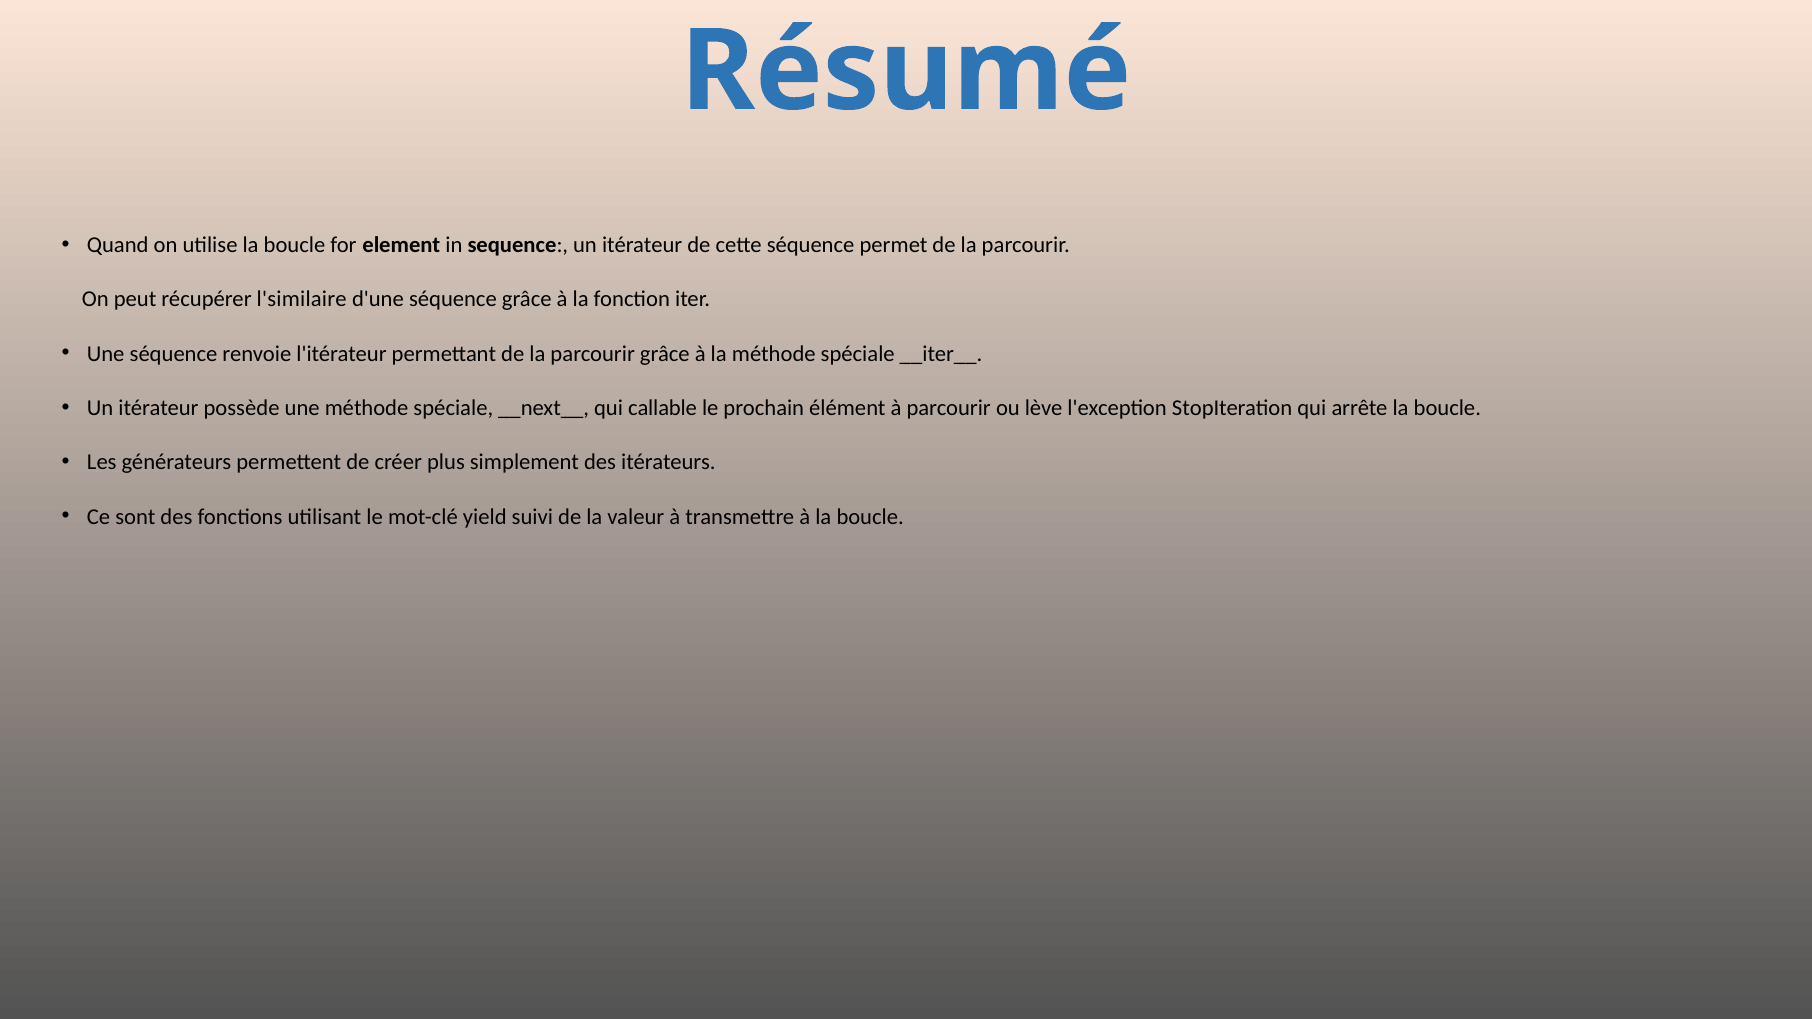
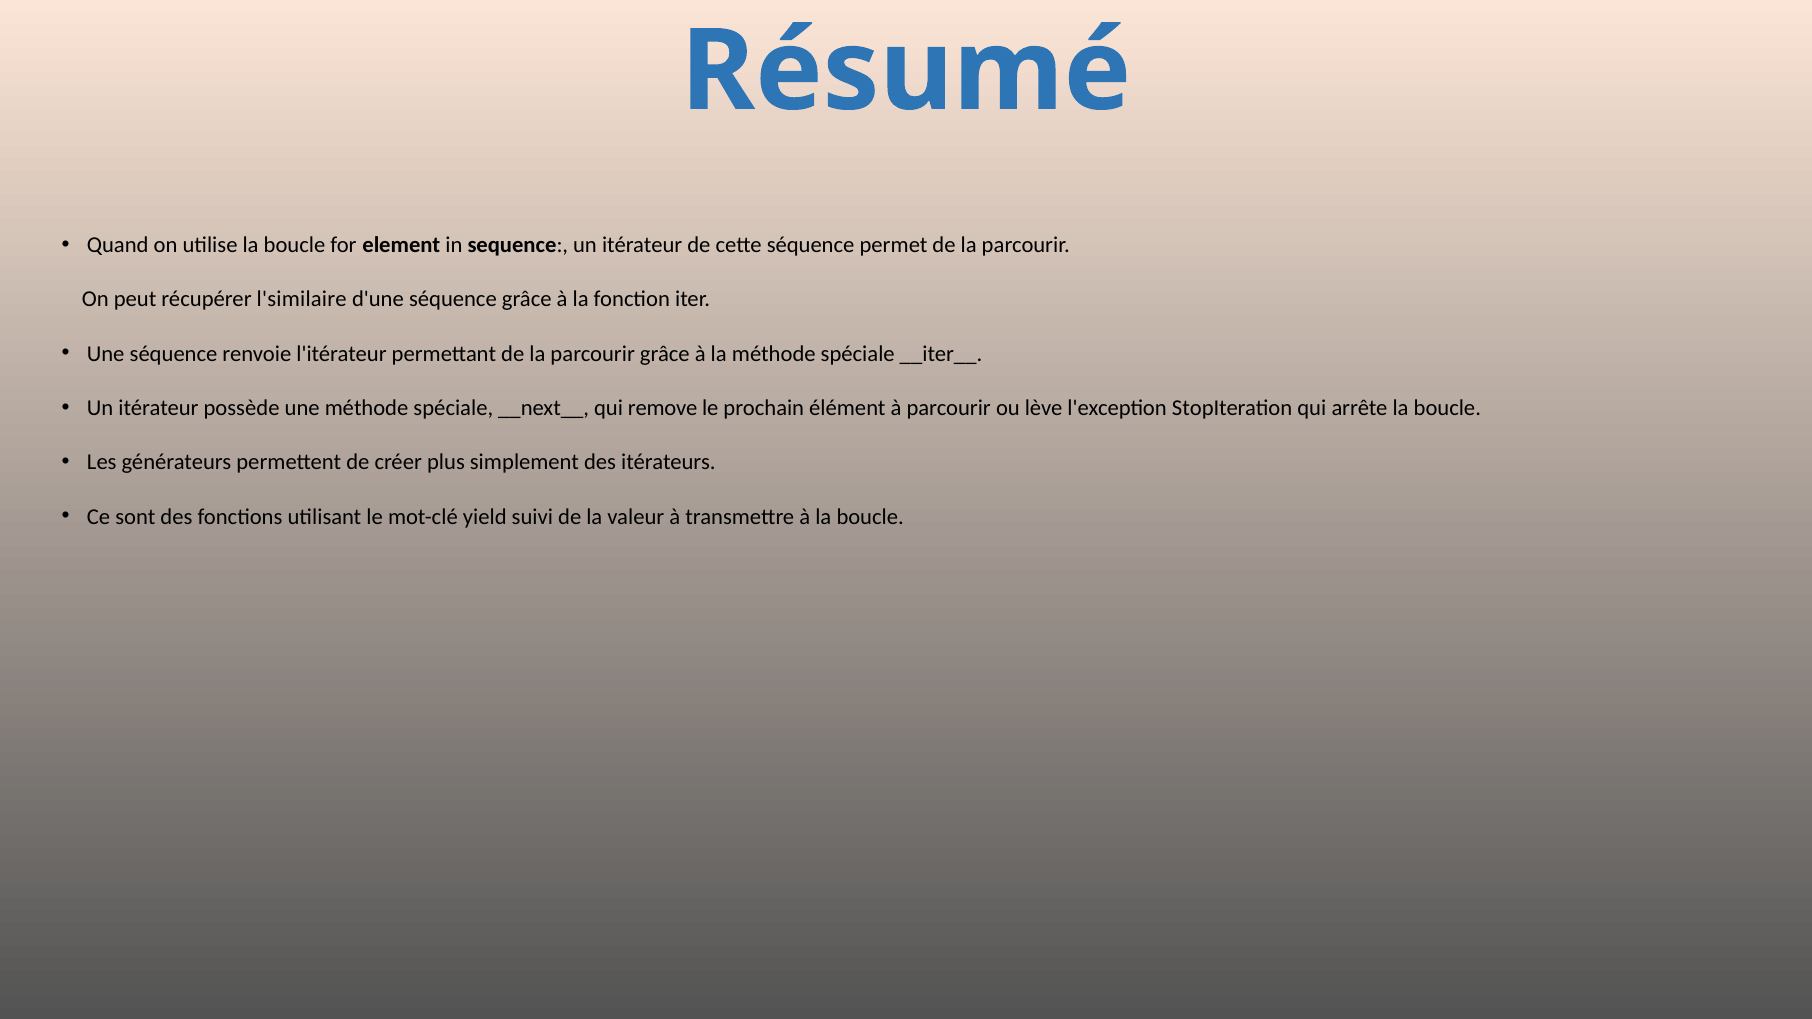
callable: callable -> remove
